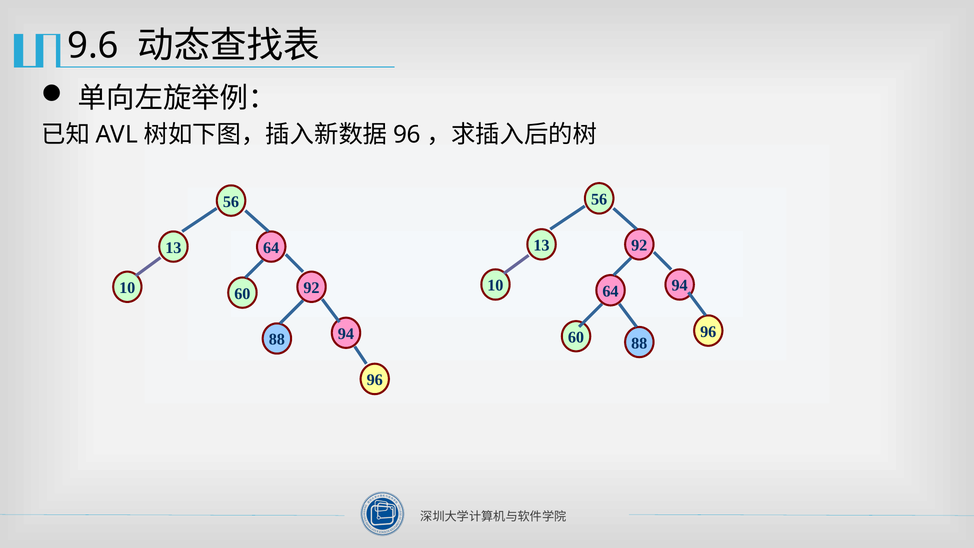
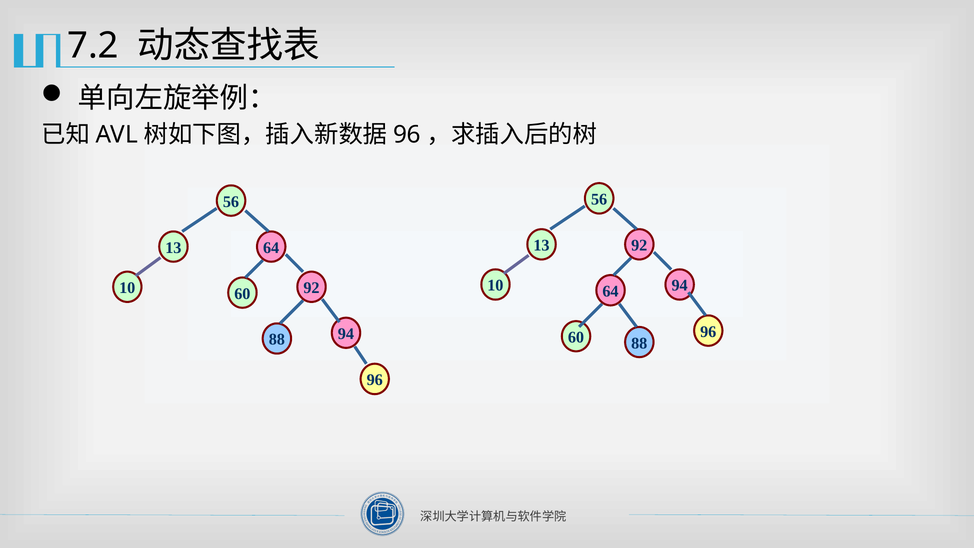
9.6: 9.6 -> 7.2
